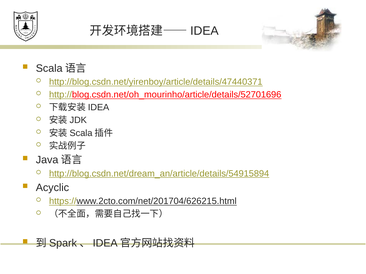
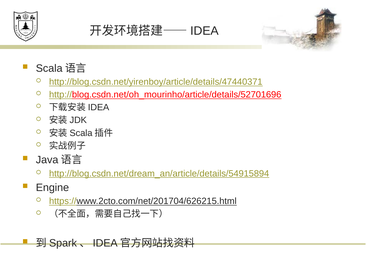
Acyclic: Acyclic -> Engine
